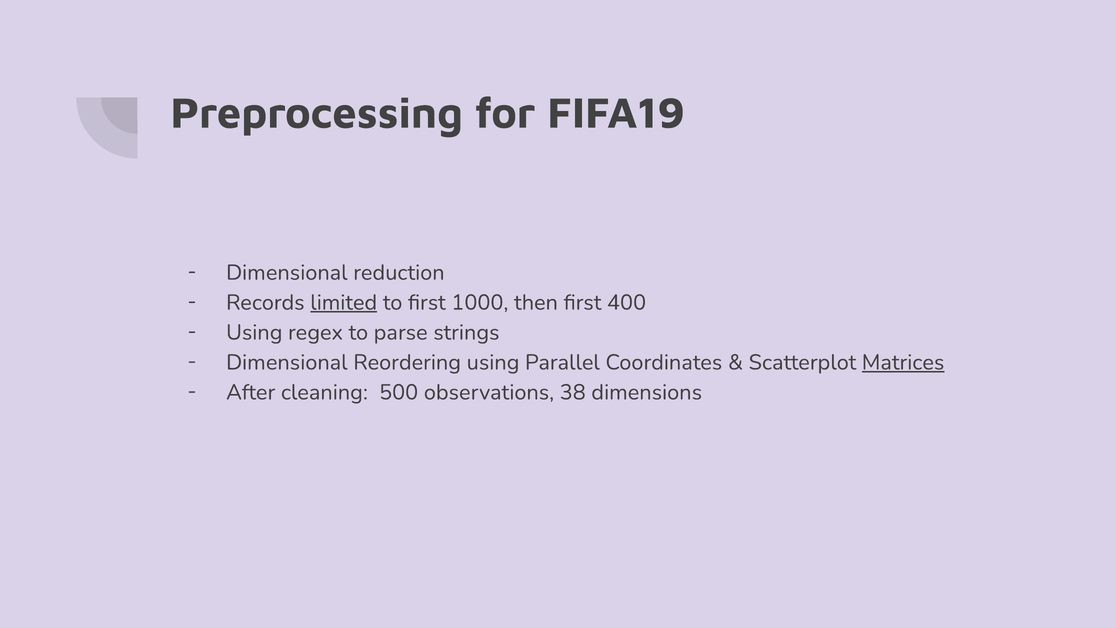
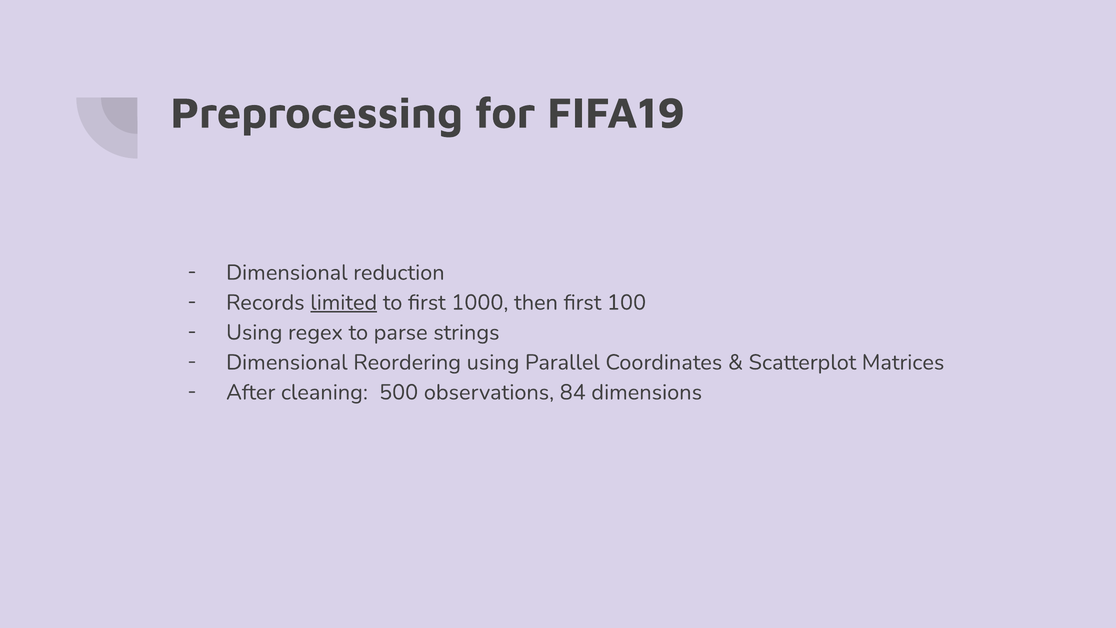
400: 400 -> 100
Matrices underline: present -> none
38: 38 -> 84
